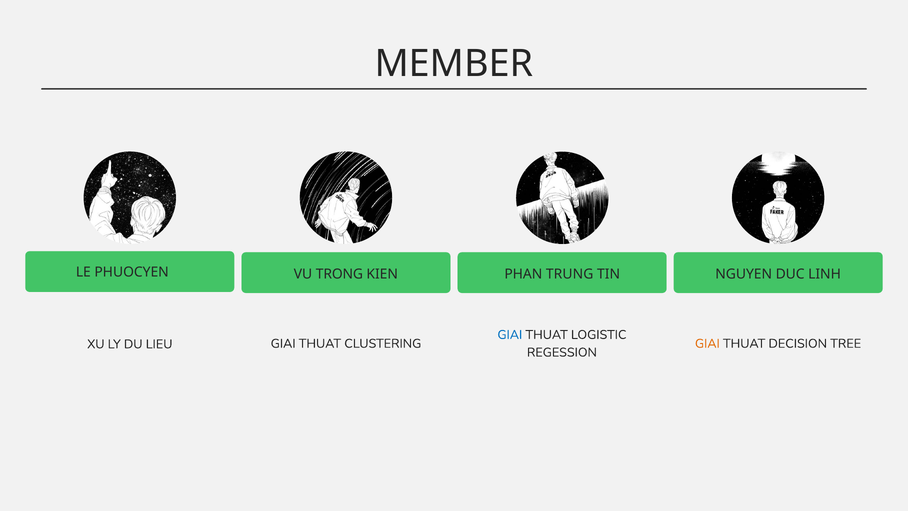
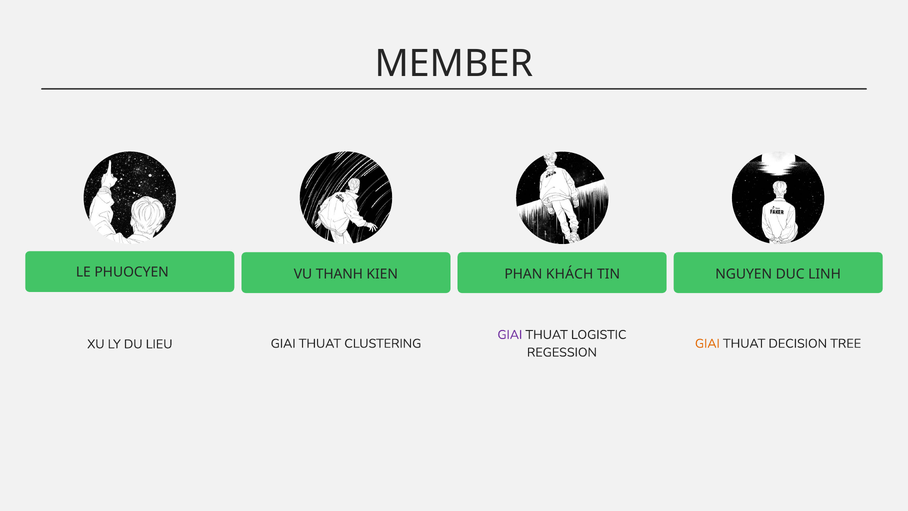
TRONG: TRONG -> THANH
TRUNG: TRUNG -> KHÁCH
GIAI at (510, 335) colour: blue -> purple
